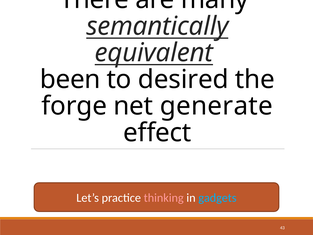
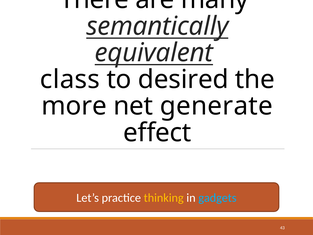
been: been -> class
forge: forge -> more
thinking colour: pink -> yellow
